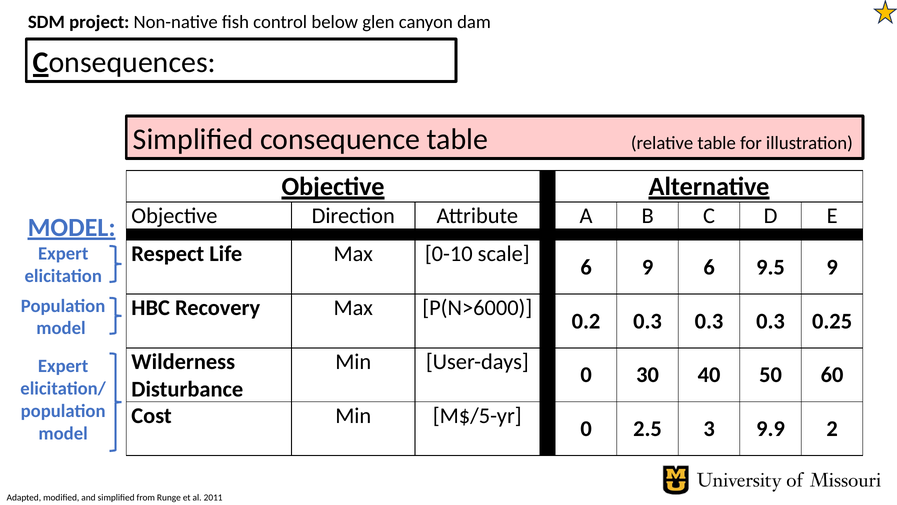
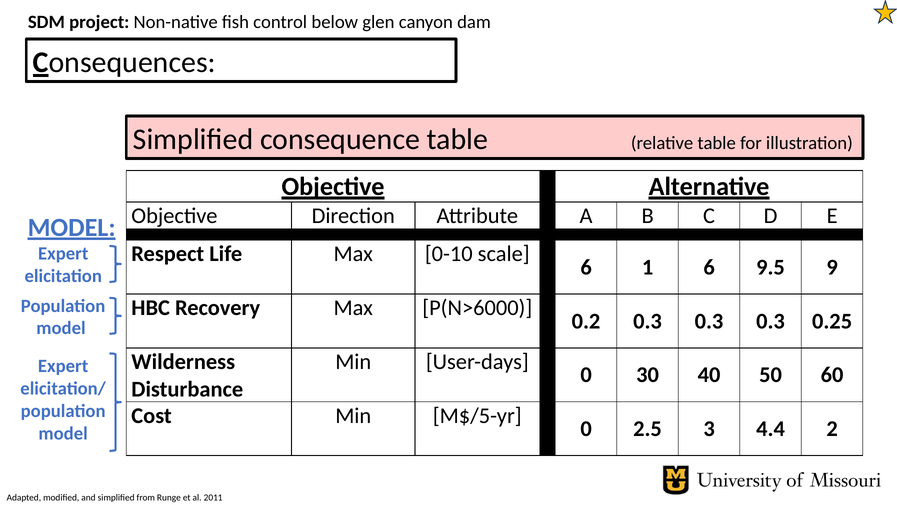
6 9: 9 -> 1
9.9: 9.9 -> 4.4
